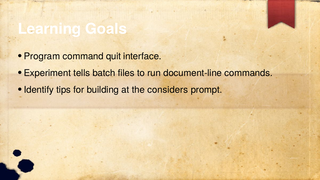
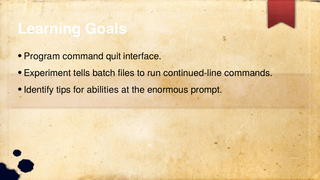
document-line: document-line -> continued-line
building: building -> abilities
considers: considers -> enormous
